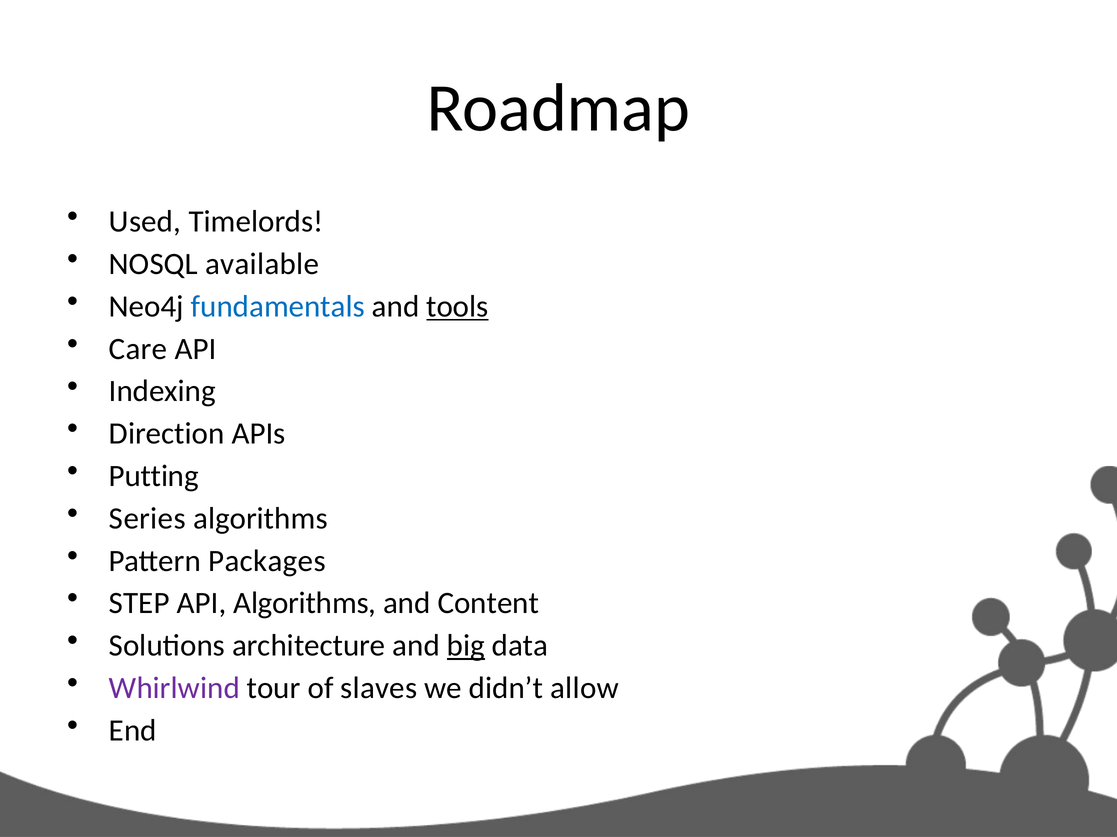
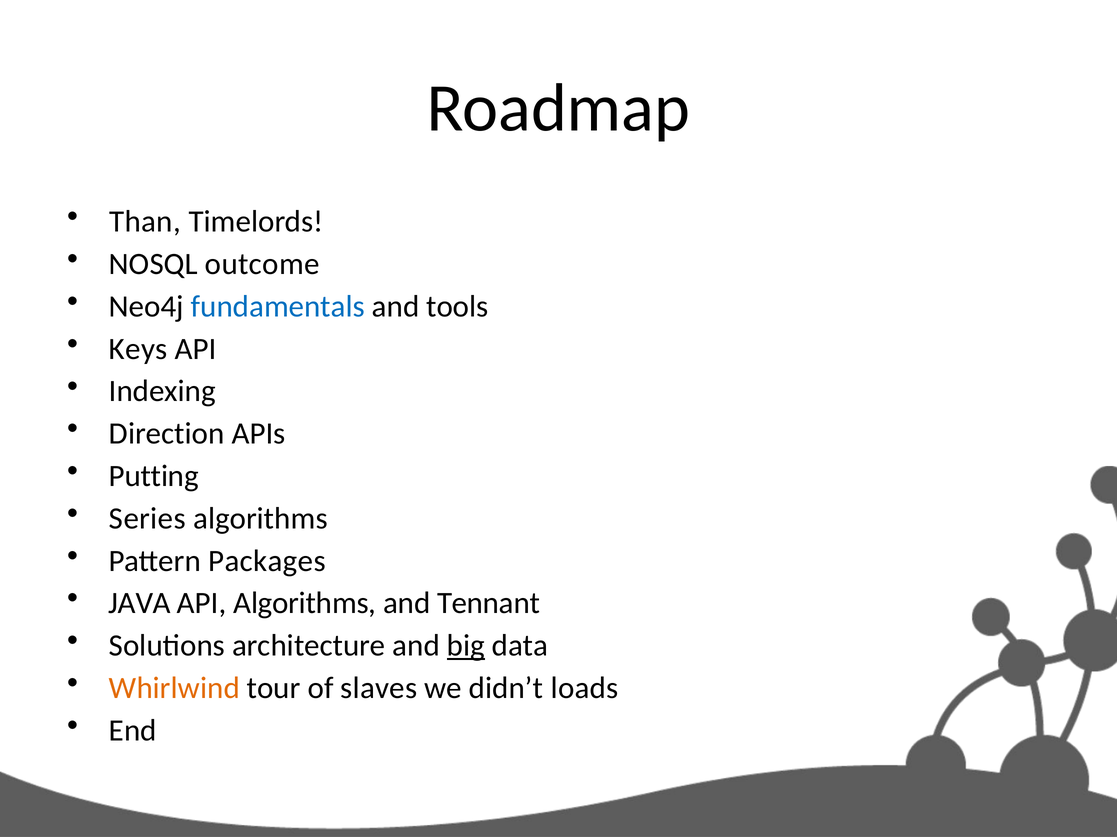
Used: Used -> Than
available: available -> outcome
tools underline: present -> none
Care: Care -> Keys
STEP: STEP -> JAVA
Content: Content -> Tennant
Whirlwind colour: purple -> orange
allow: allow -> loads
